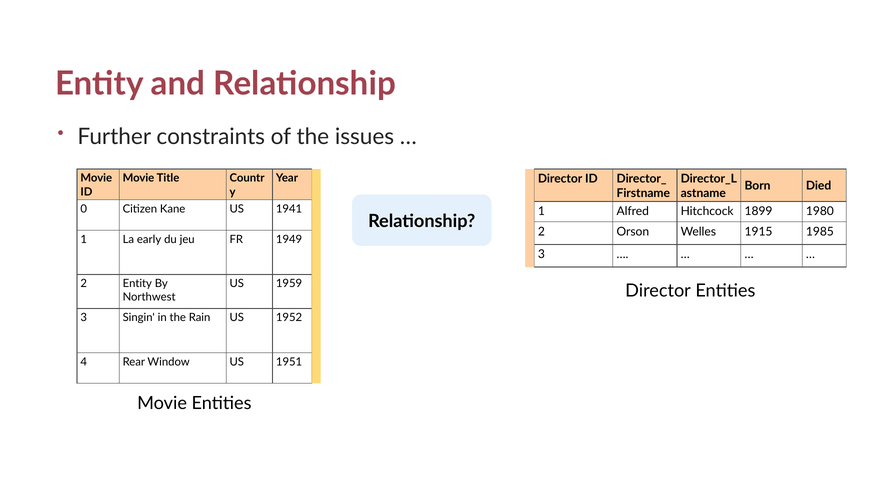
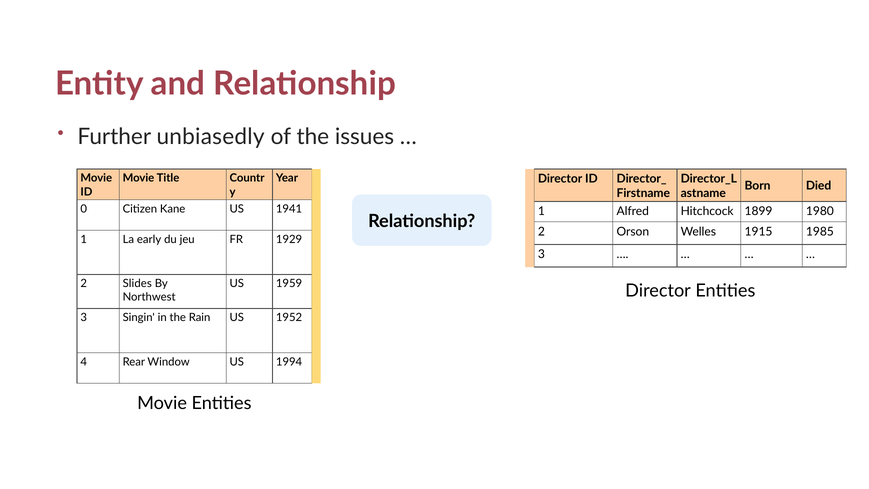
constraints: constraints -> unbiasedly
1949: 1949 -> 1929
2 Entity: Entity -> Slides
1951: 1951 -> 1994
